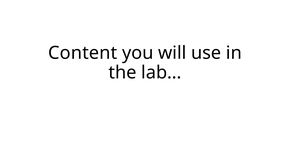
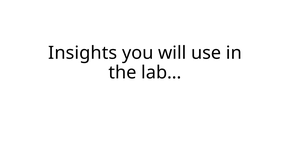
Content: Content -> Insights
